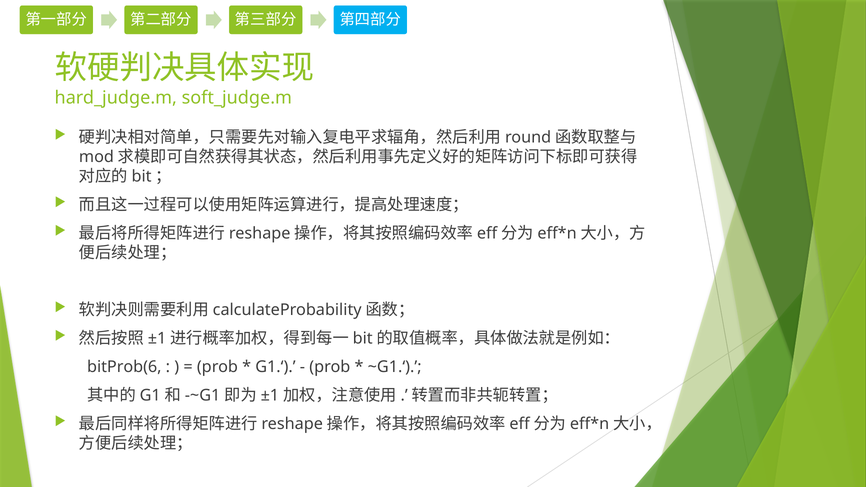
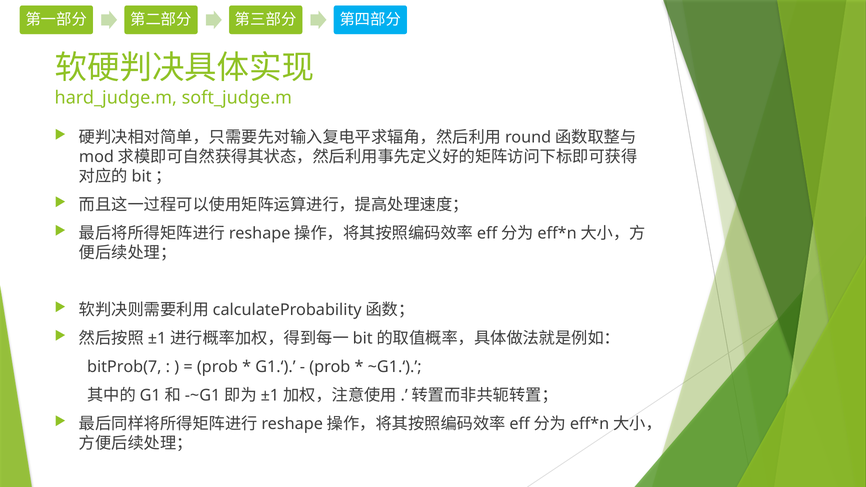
bitProb(6: bitProb(6 -> bitProb(7
